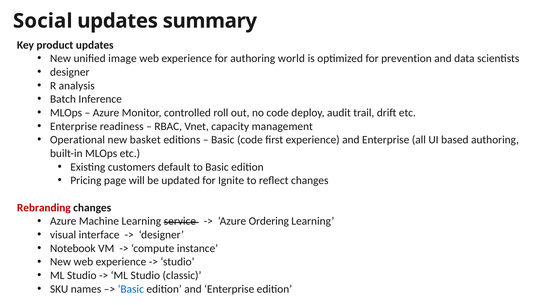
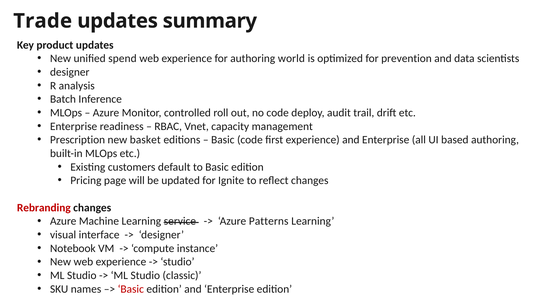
Social: Social -> Trade
image: image -> spend
Operational: Operational -> Prescription
Ordering: Ordering -> Patterns
Basic at (131, 289) colour: blue -> red
